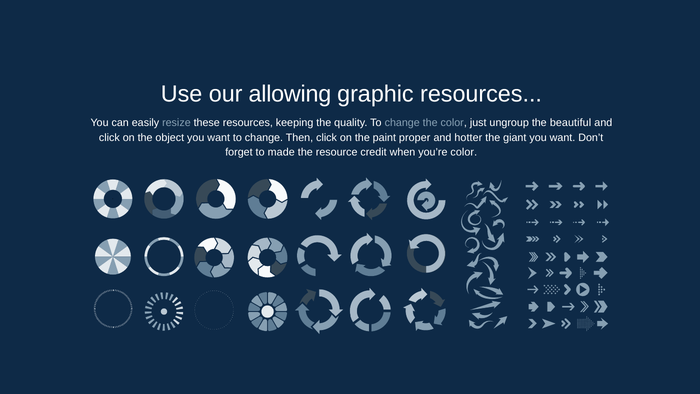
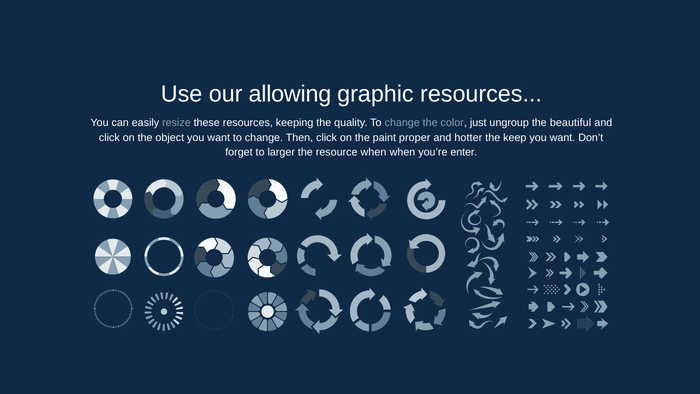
giant: giant -> keep
made: made -> larger
resource credit: credit -> when
you’re color: color -> enter
